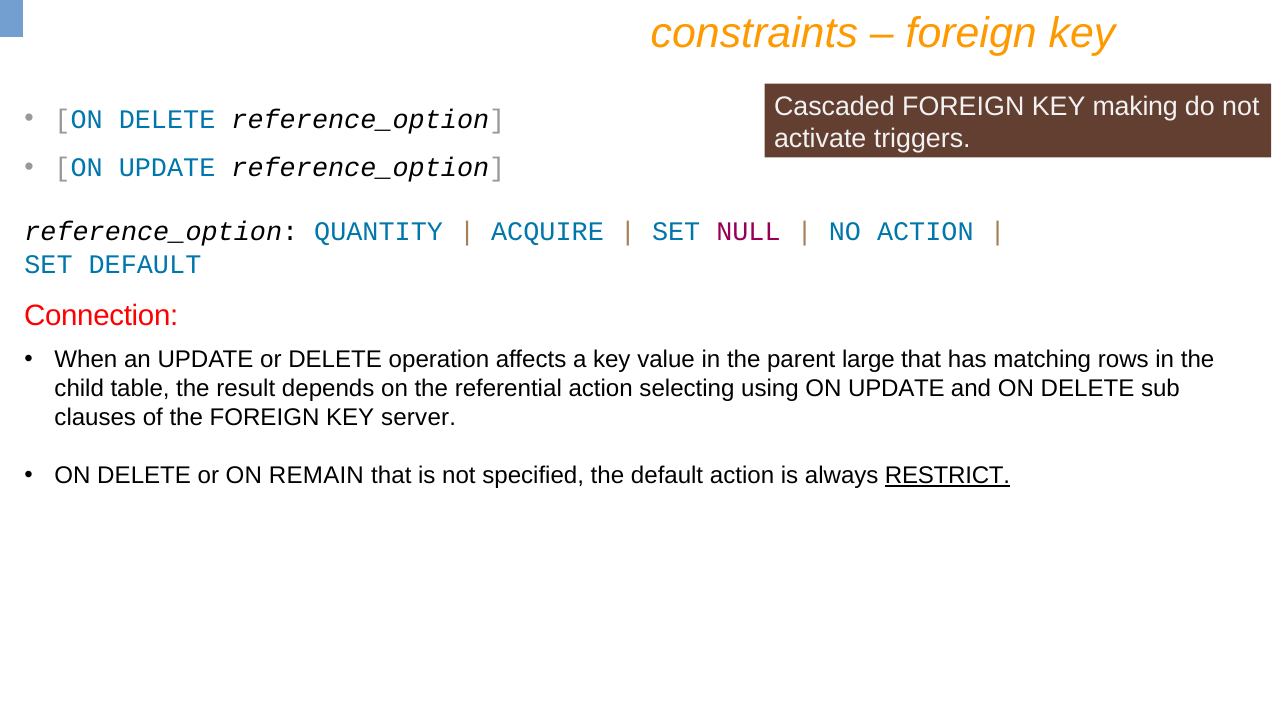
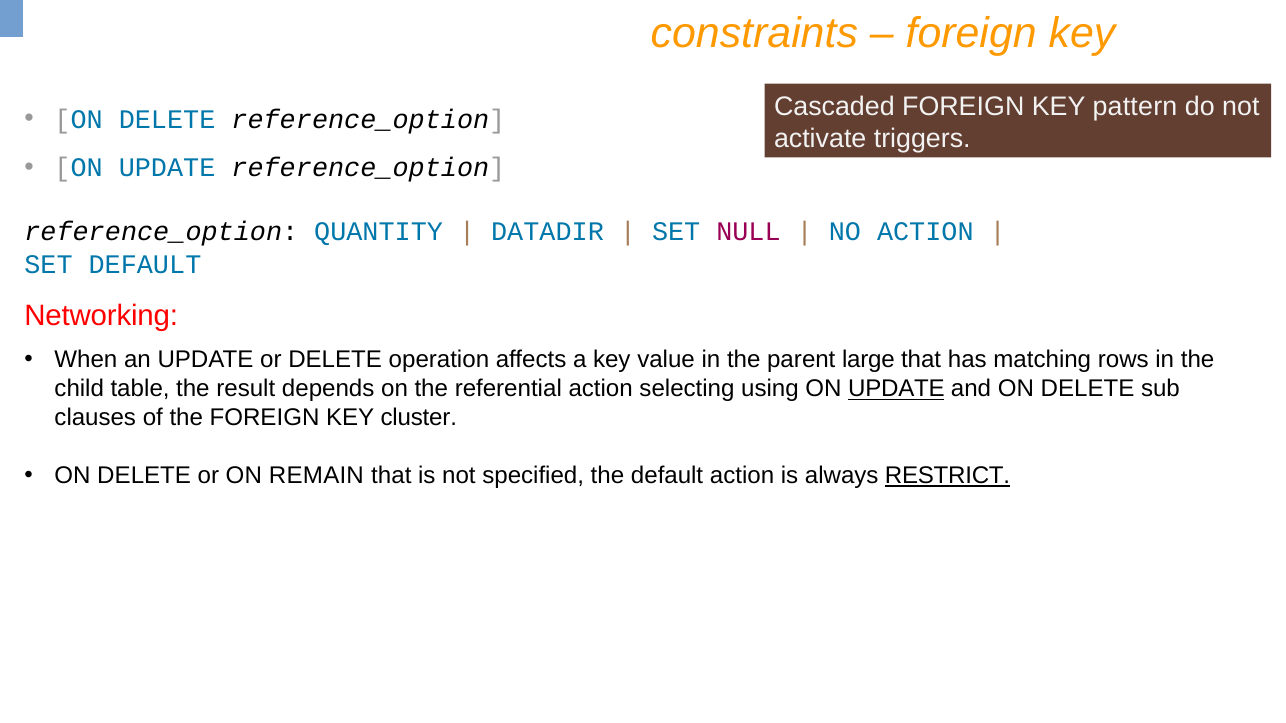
making: making -> pattern
ACQUIRE: ACQUIRE -> DATADIR
Connection: Connection -> Networking
UPDATE at (896, 389) underline: none -> present
server: server -> cluster
